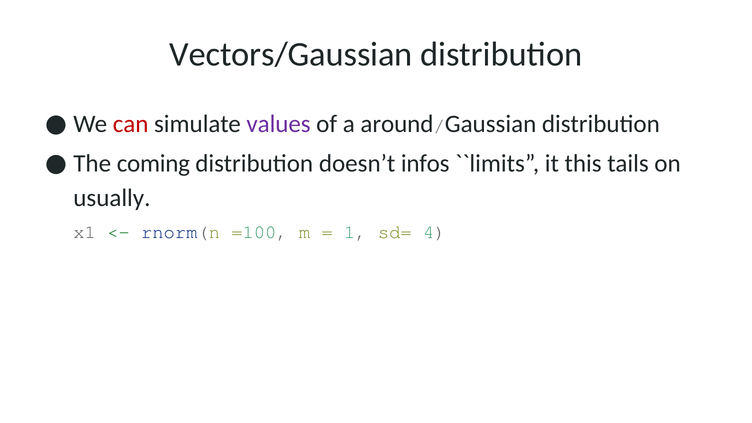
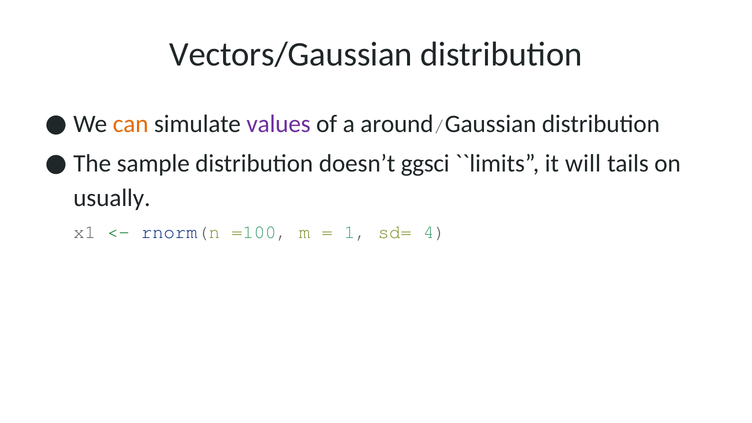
can colour: red -> orange
coming: coming -> sample
infos: infos -> ggsci
this: this -> will
